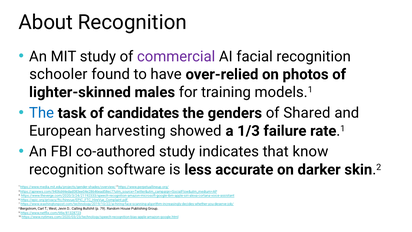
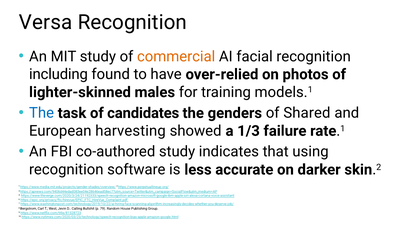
About: About -> Versa
commercial colour: purple -> orange
schooler: schooler -> including
know: know -> using
